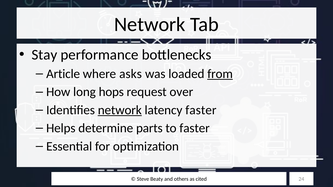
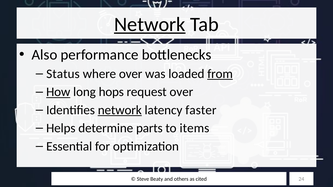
Network at (150, 25) underline: none -> present
Stay: Stay -> Also
Article: Article -> Status
where asks: asks -> over
How underline: none -> present
to faster: faster -> items
